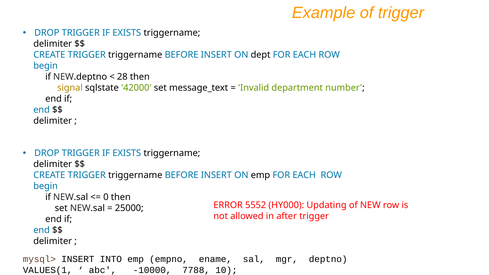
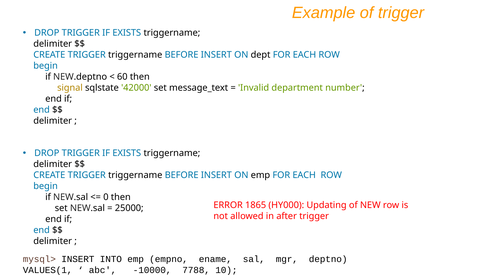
28: 28 -> 60
5552: 5552 -> 1865
